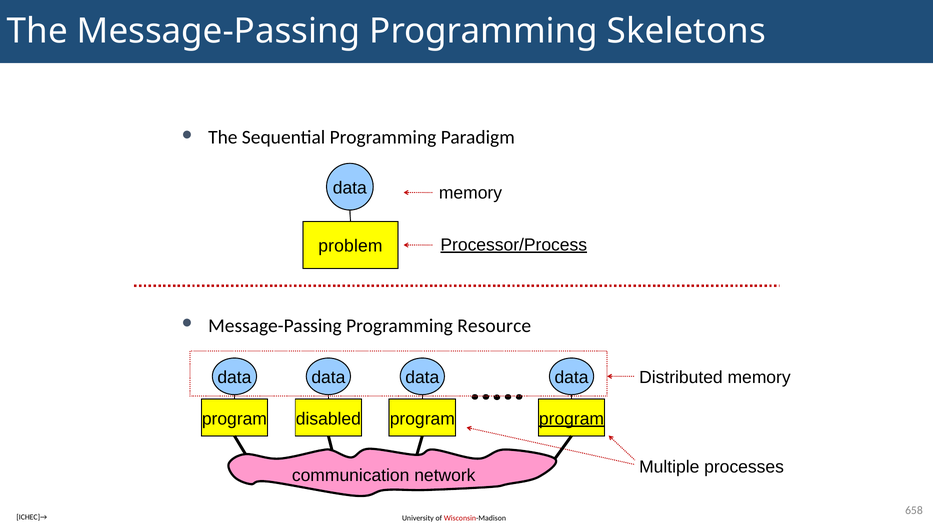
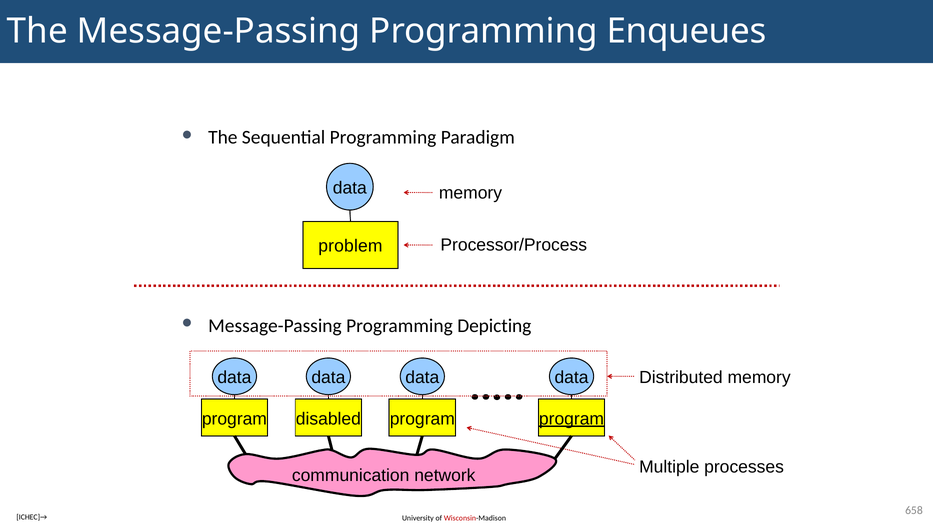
Skeletons: Skeletons -> Enqueues
Processor/Process underline: present -> none
Resource: Resource -> Depicting
